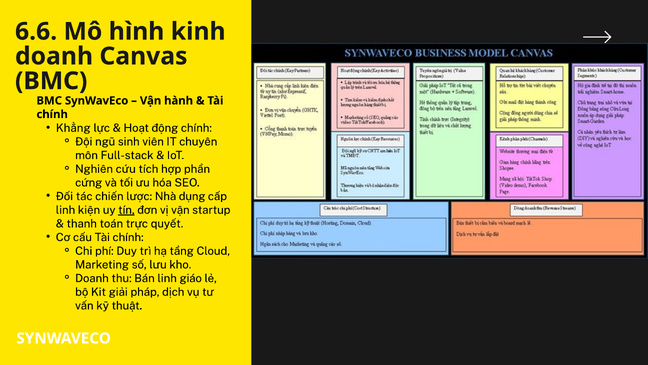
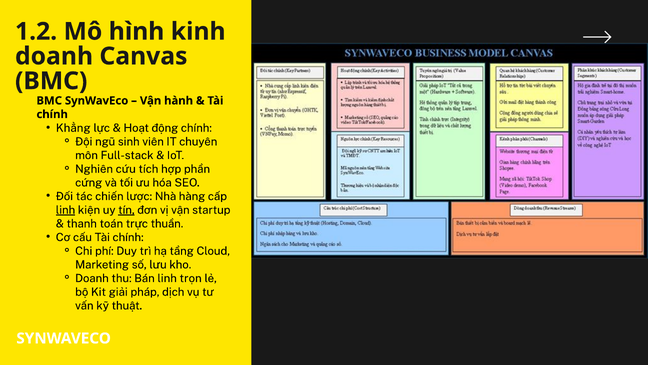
6.6: 6.6 -> 1.2
dụng: dụng -> hàng
linh at (65, 210) underline: none -> present
quyết: quyết -> thuần
giáo: giáo -> trọn
